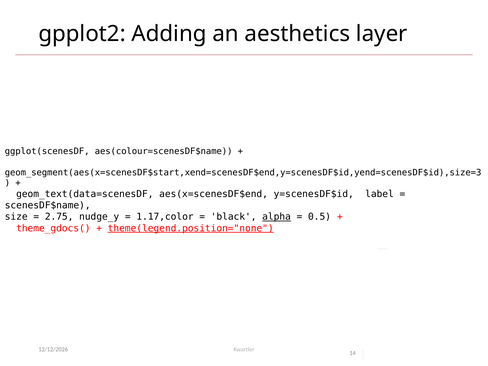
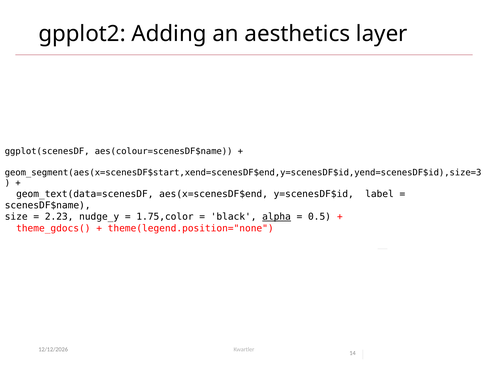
2.75: 2.75 -> 2.23
1.17,color: 1.17,color -> 1.75,color
theme(legend.position="none underline: present -> none
